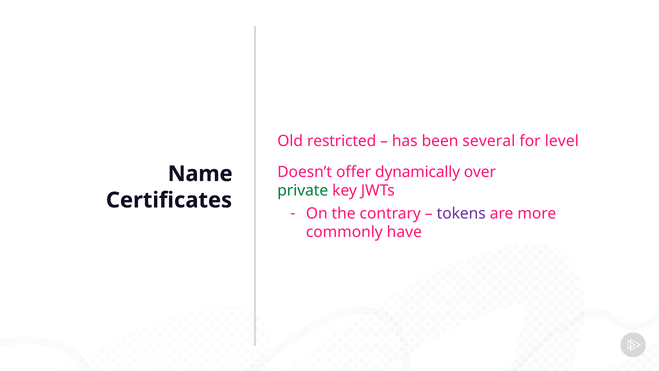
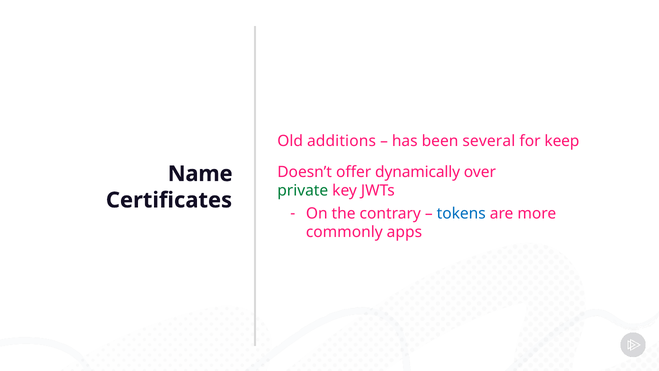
restricted: restricted -> additions
level: level -> keep
tokens colour: purple -> blue
have: have -> apps
